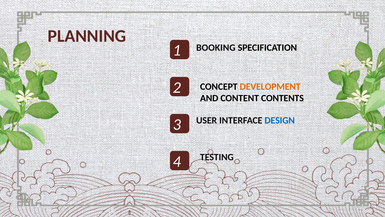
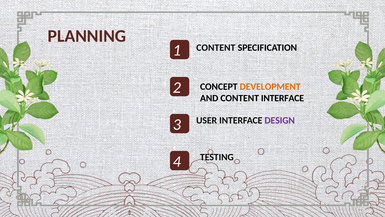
BOOKING at (216, 48): BOOKING -> CONTENT
CONTENT CONTENTS: CONTENTS -> INTERFACE
DESIGN colour: blue -> purple
